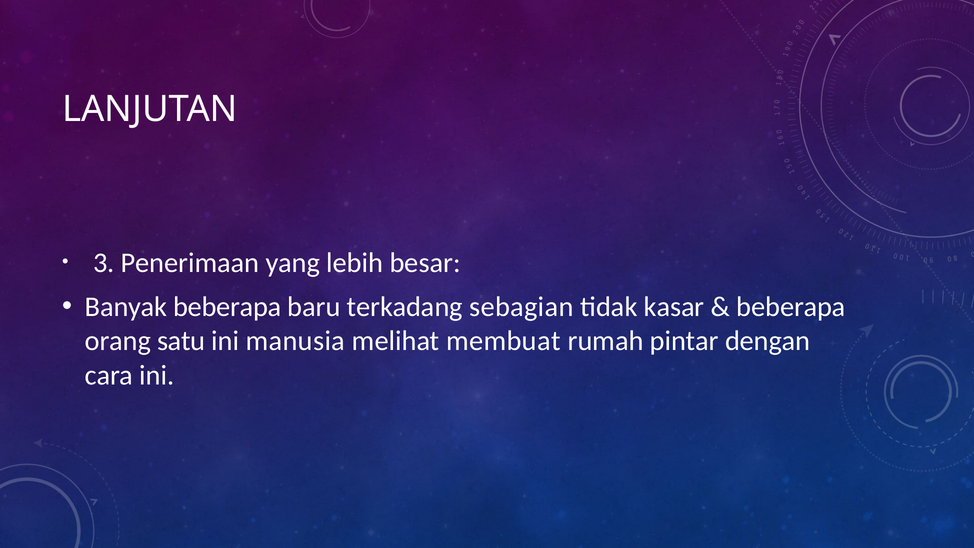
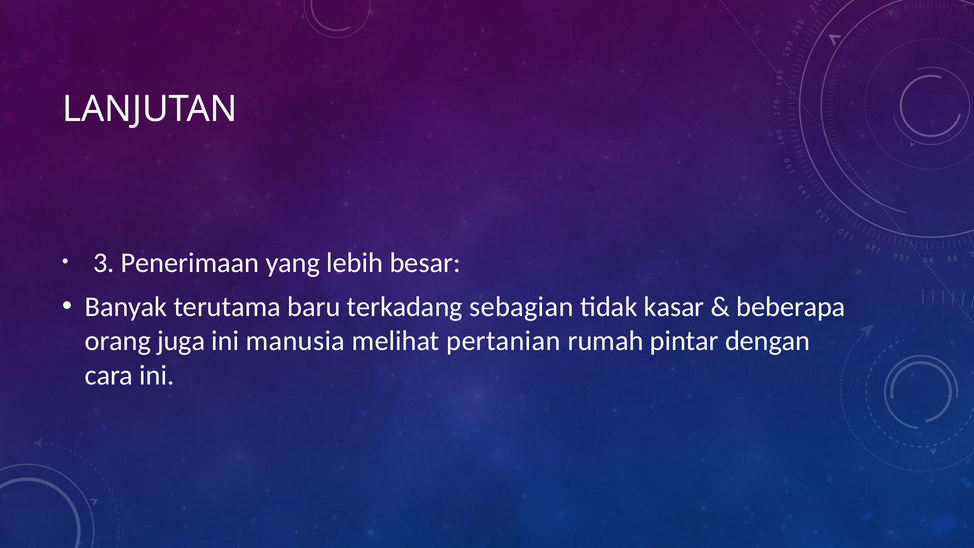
Banyak beberapa: beberapa -> terutama
satu: satu -> juga
membuat: membuat -> pertanian
